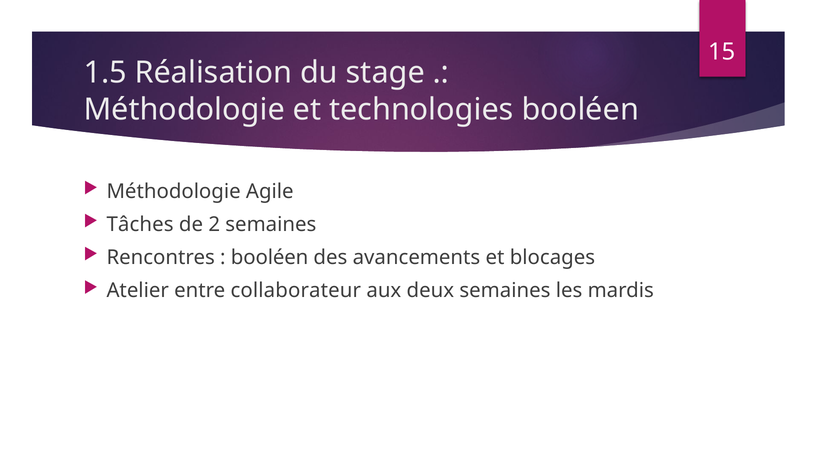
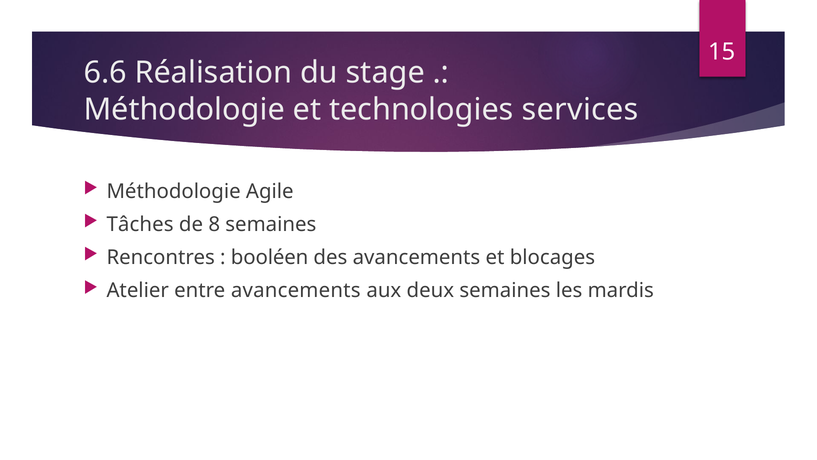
1.5: 1.5 -> 6.6
technologies booléen: booléen -> services
2: 2 -> 8
entre collaborateur: collaborateur -> avancements
